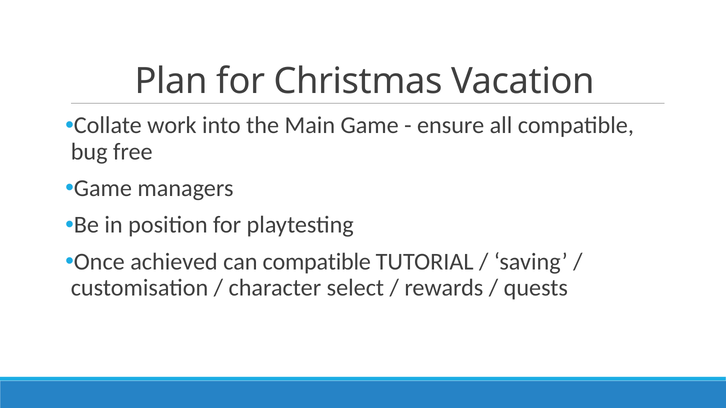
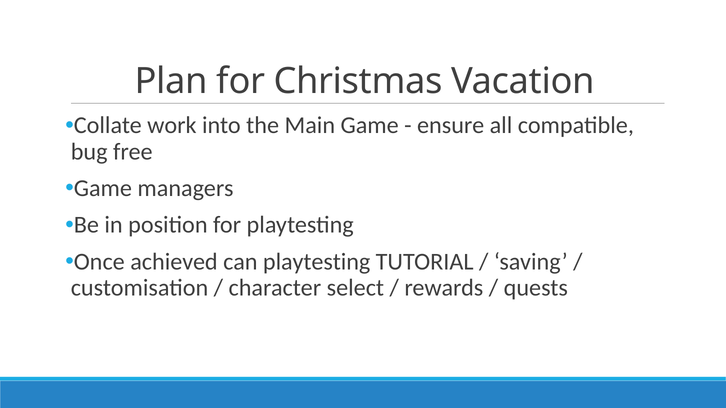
can compatible: compatible -> playtesting
